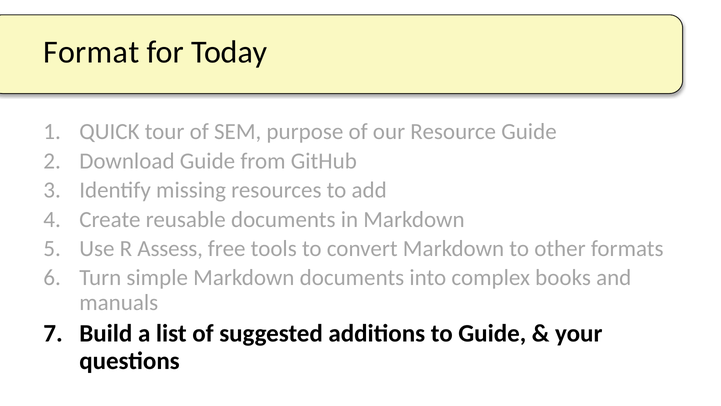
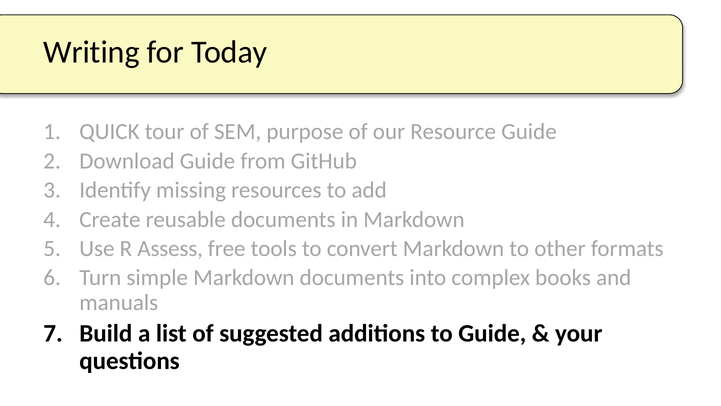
Format: Format -> Writing
